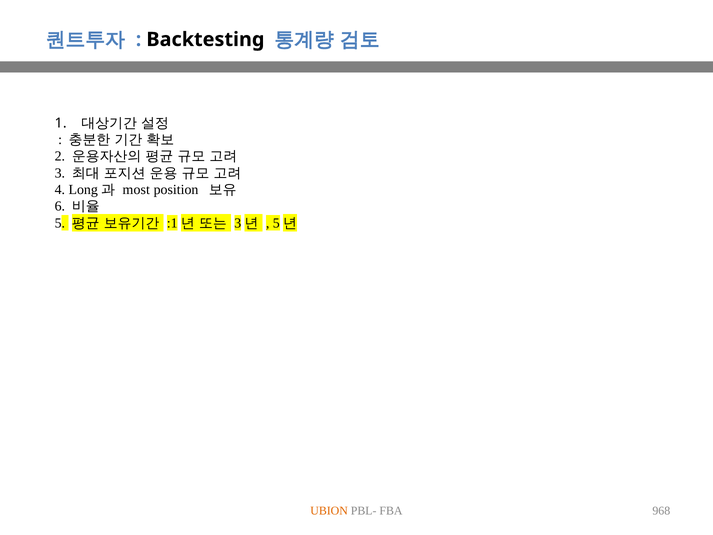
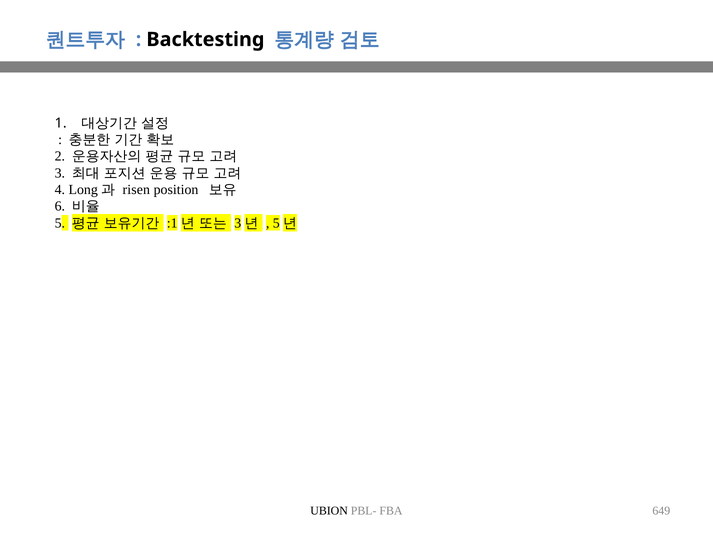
most: most -> risen
UBION colour: orange -> black
968: 968 -> 649
